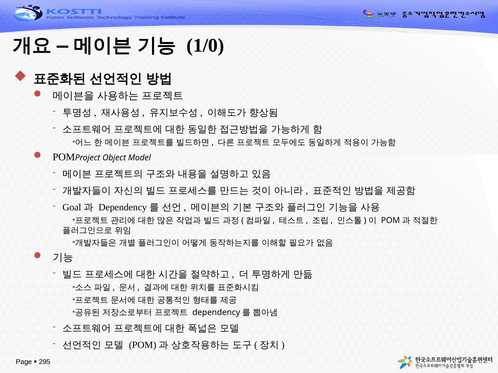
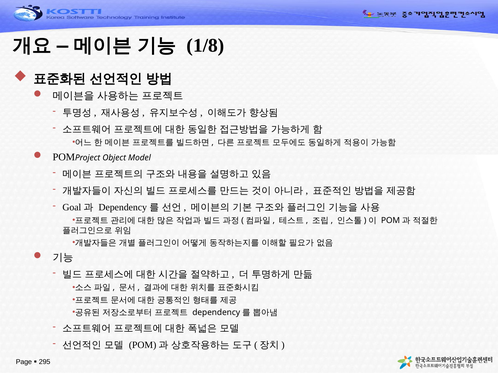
1/0: 1/0 -> 1/8
